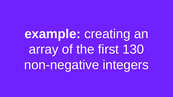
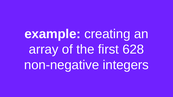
130: 130 -> 628
